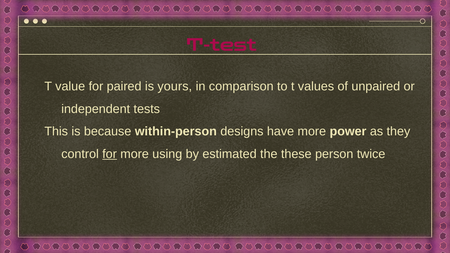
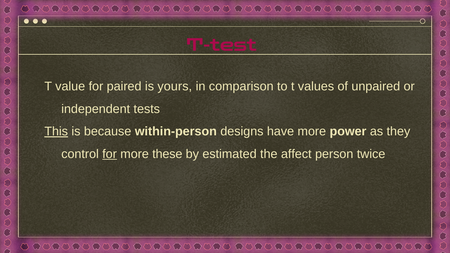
This underline: none -> present
using: using -> these
these: these -> affect
